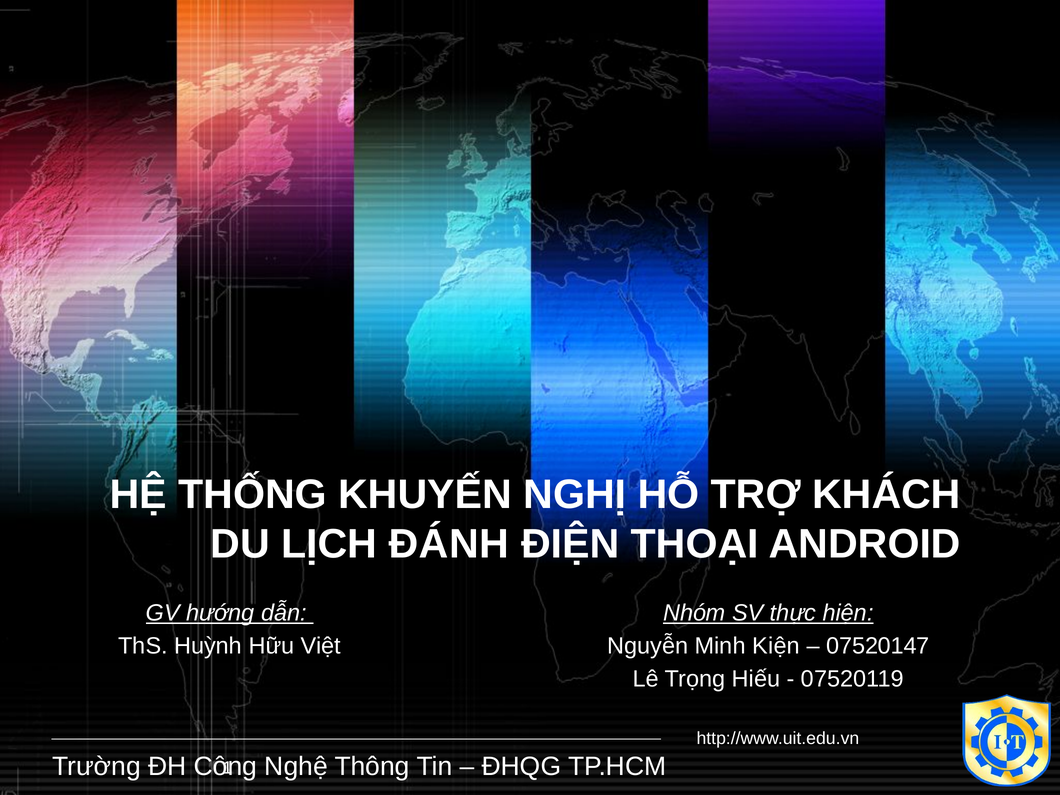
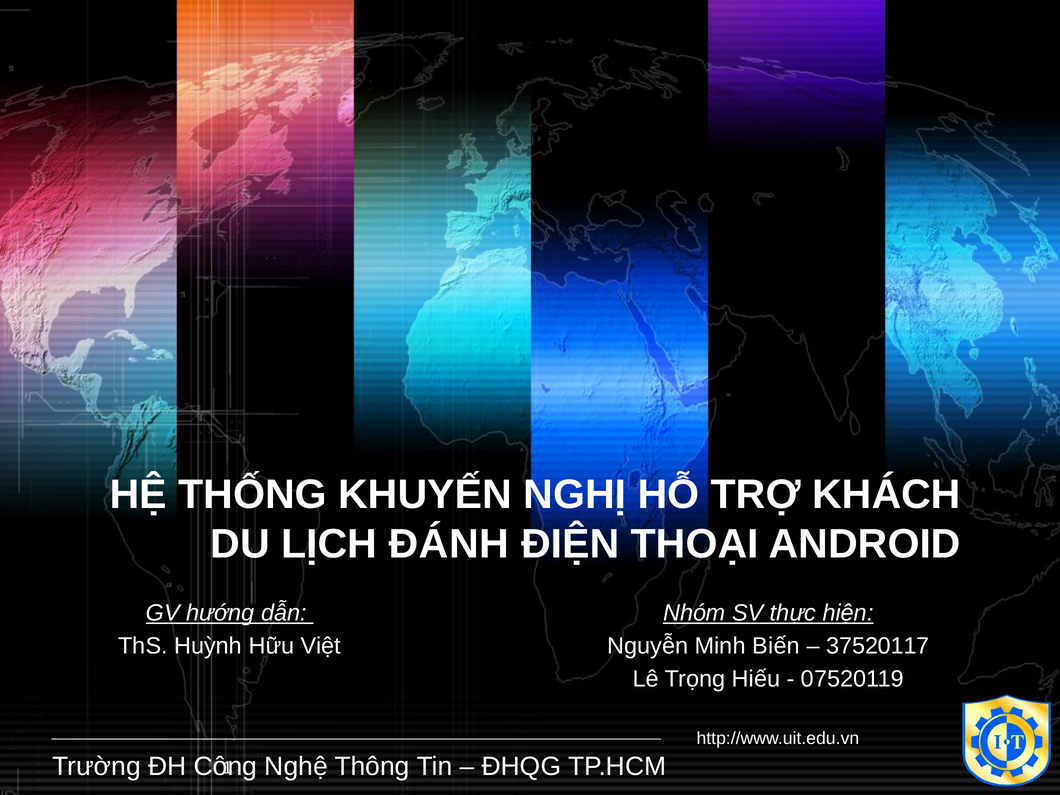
Kiện: Kiện -> Biến
07520147: 07520147 -> 37520117
